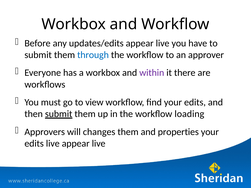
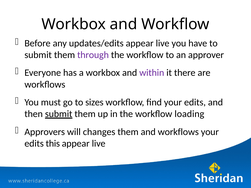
through colour: blue -> purple
view: view -> sizes
and properties: properties -> workflows
edits live: live -> this
